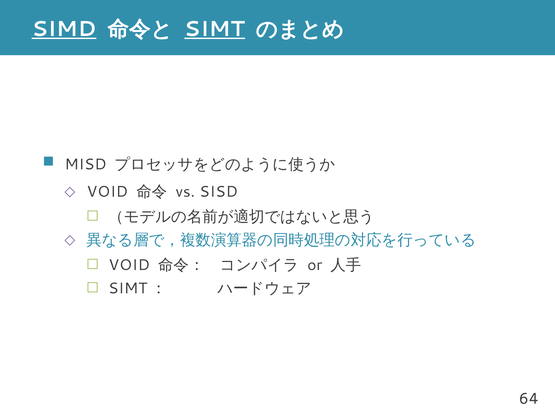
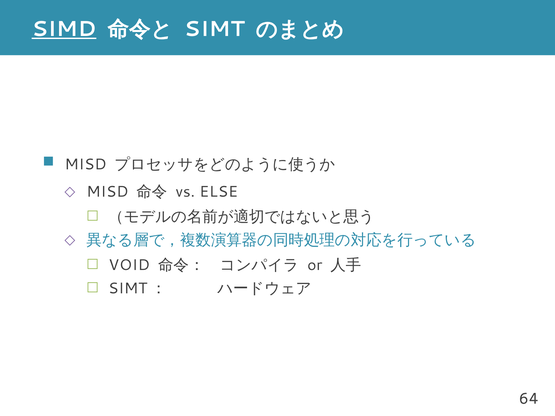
SIMT underline: present -> none
VOID at (107, 192): VOID -> MISD
SISD: SISD -> ELSE
